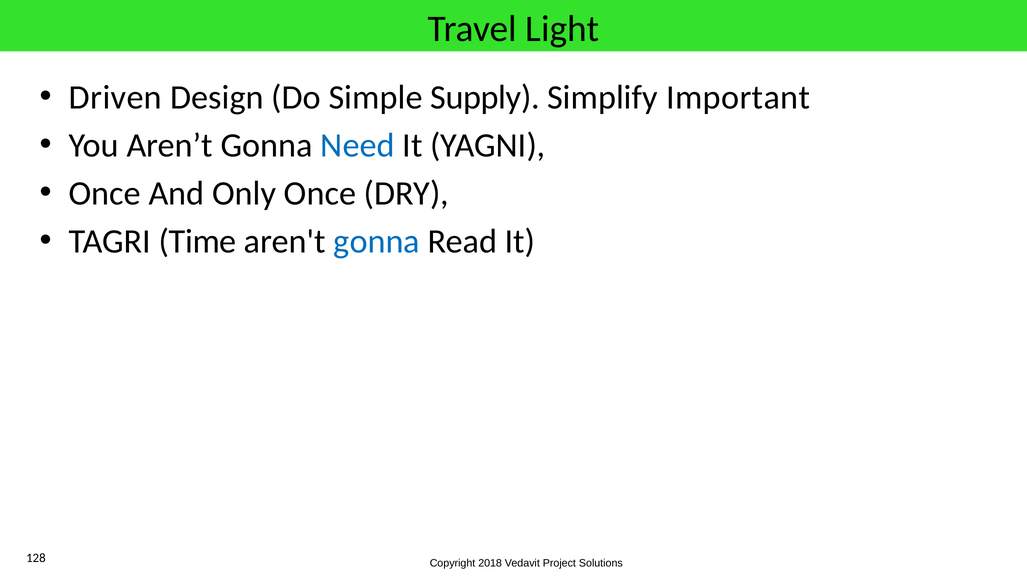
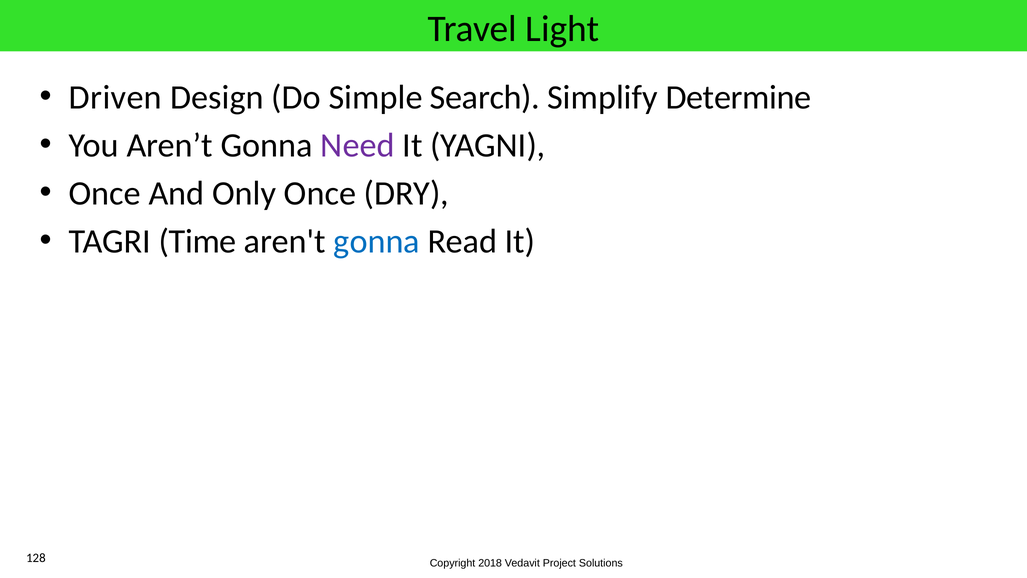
Supply: Supply -> Search
Important: Important -> Determine
Need colour: blue -> purple
